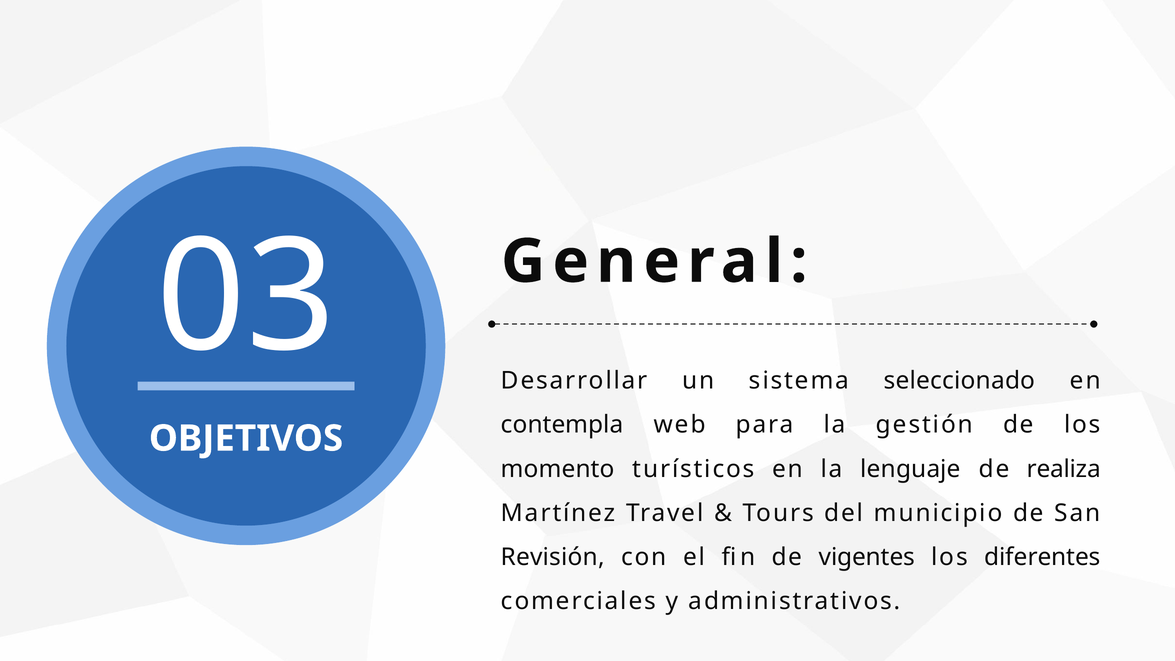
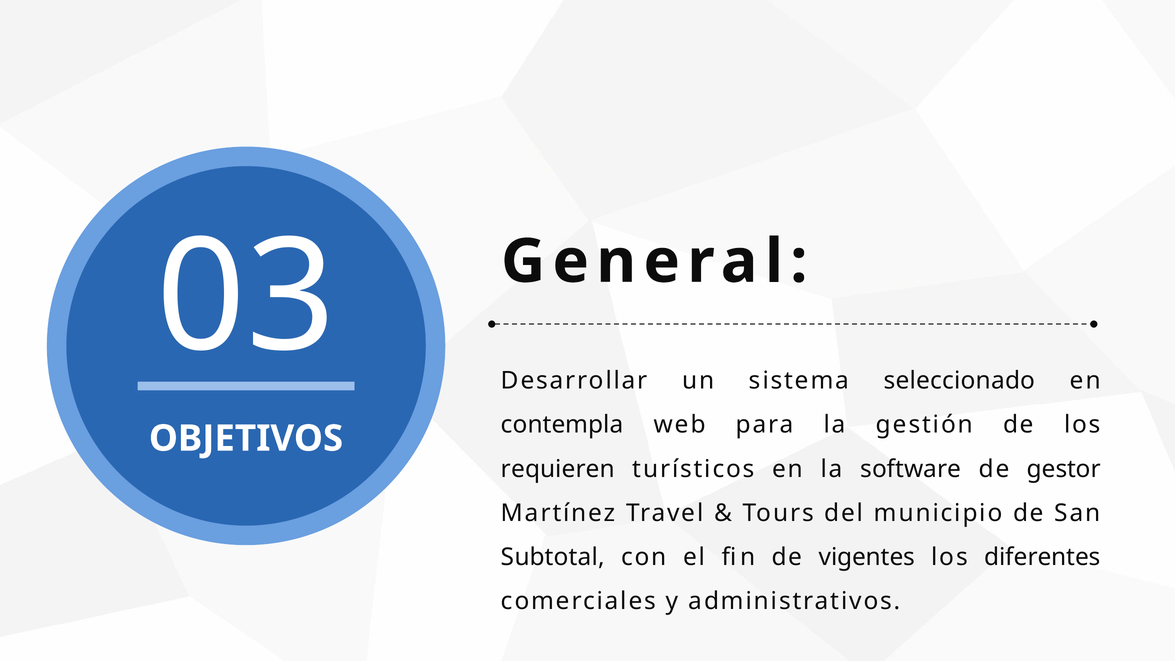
momento: momento -> requieren
lenguaje: lenguaje -> software
realiza: realiza -> gestor
Revisión: Revisión -> Subtotal
